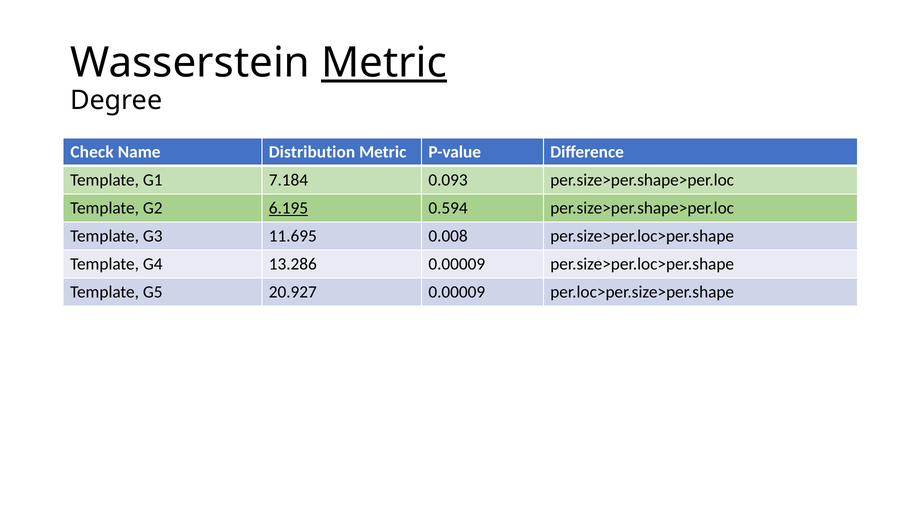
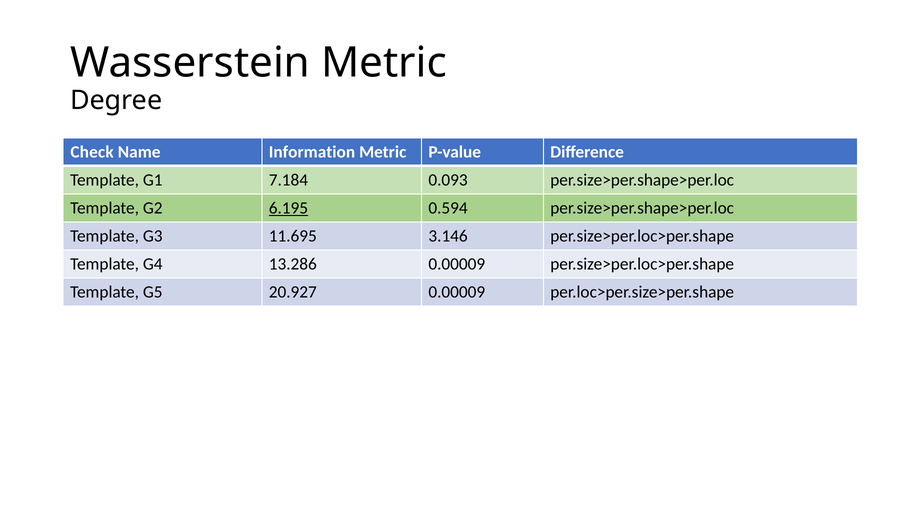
Metric at (384, 63) underline: present -> none
Distribution: Distribution -> Information
0.008: 0.008 -> 3.146
